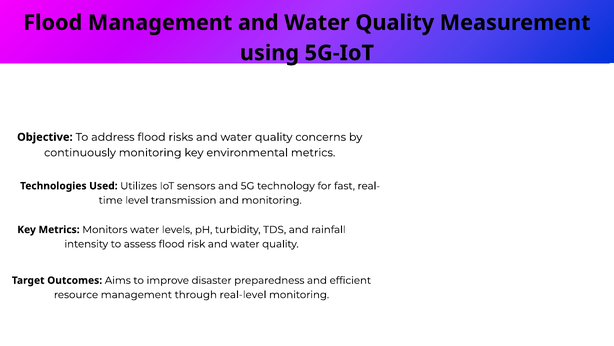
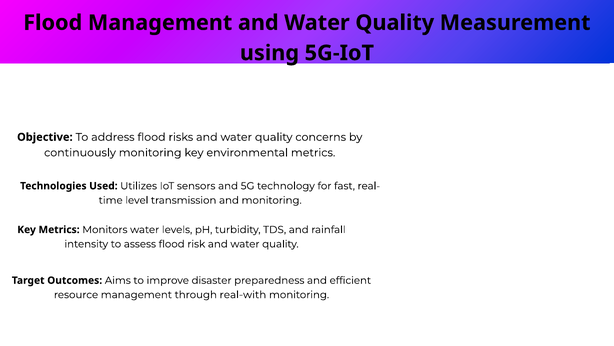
real-level: real-level -> real-with
